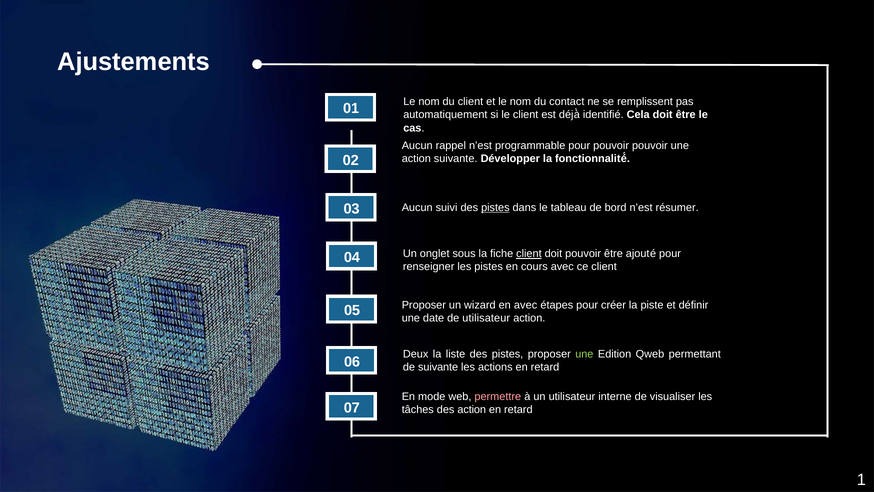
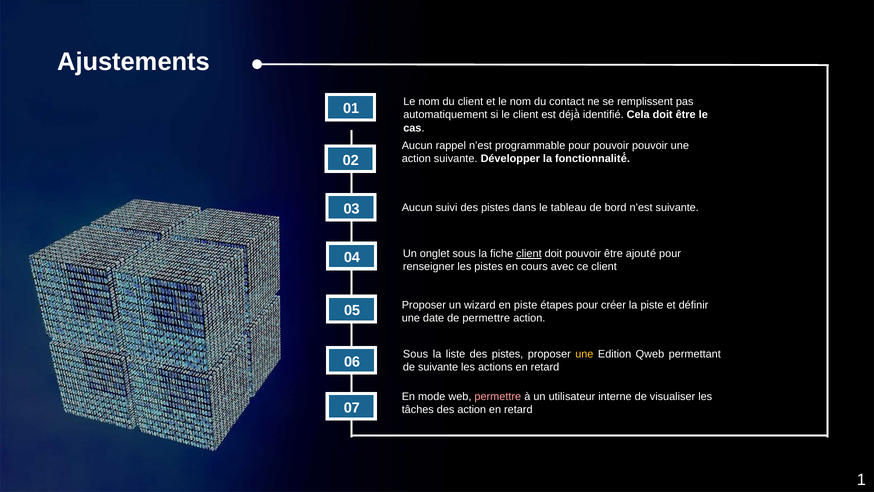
pistes at (495, 207) underline: present -> none
n’est résumer: résumer -> suivante
en avec: avec -> piste
de utilisateur: utilisateur -> permettre
Deux at (416, 354): Deux -> Sous
une at (584, 354) colour: light green -> yellow
